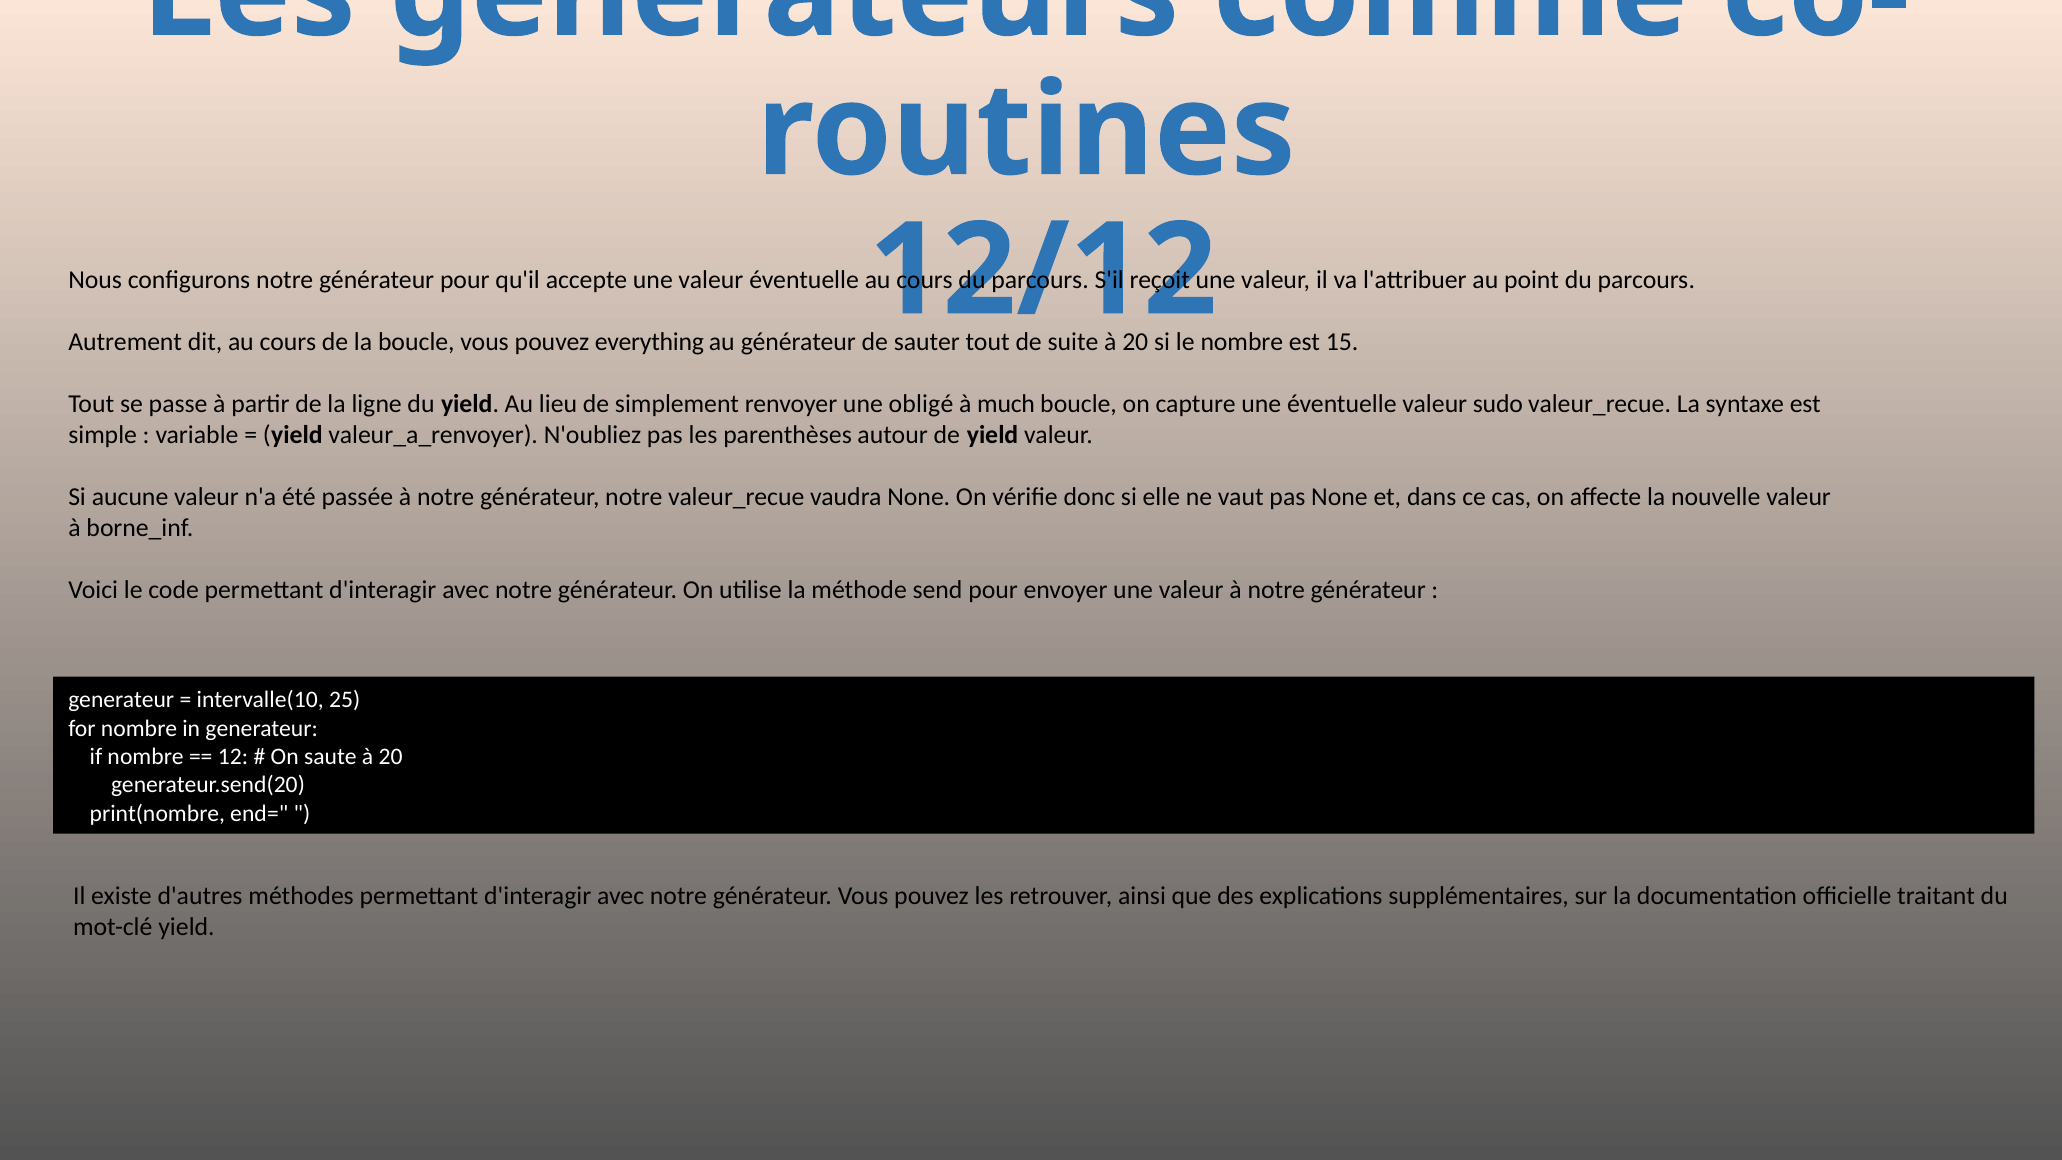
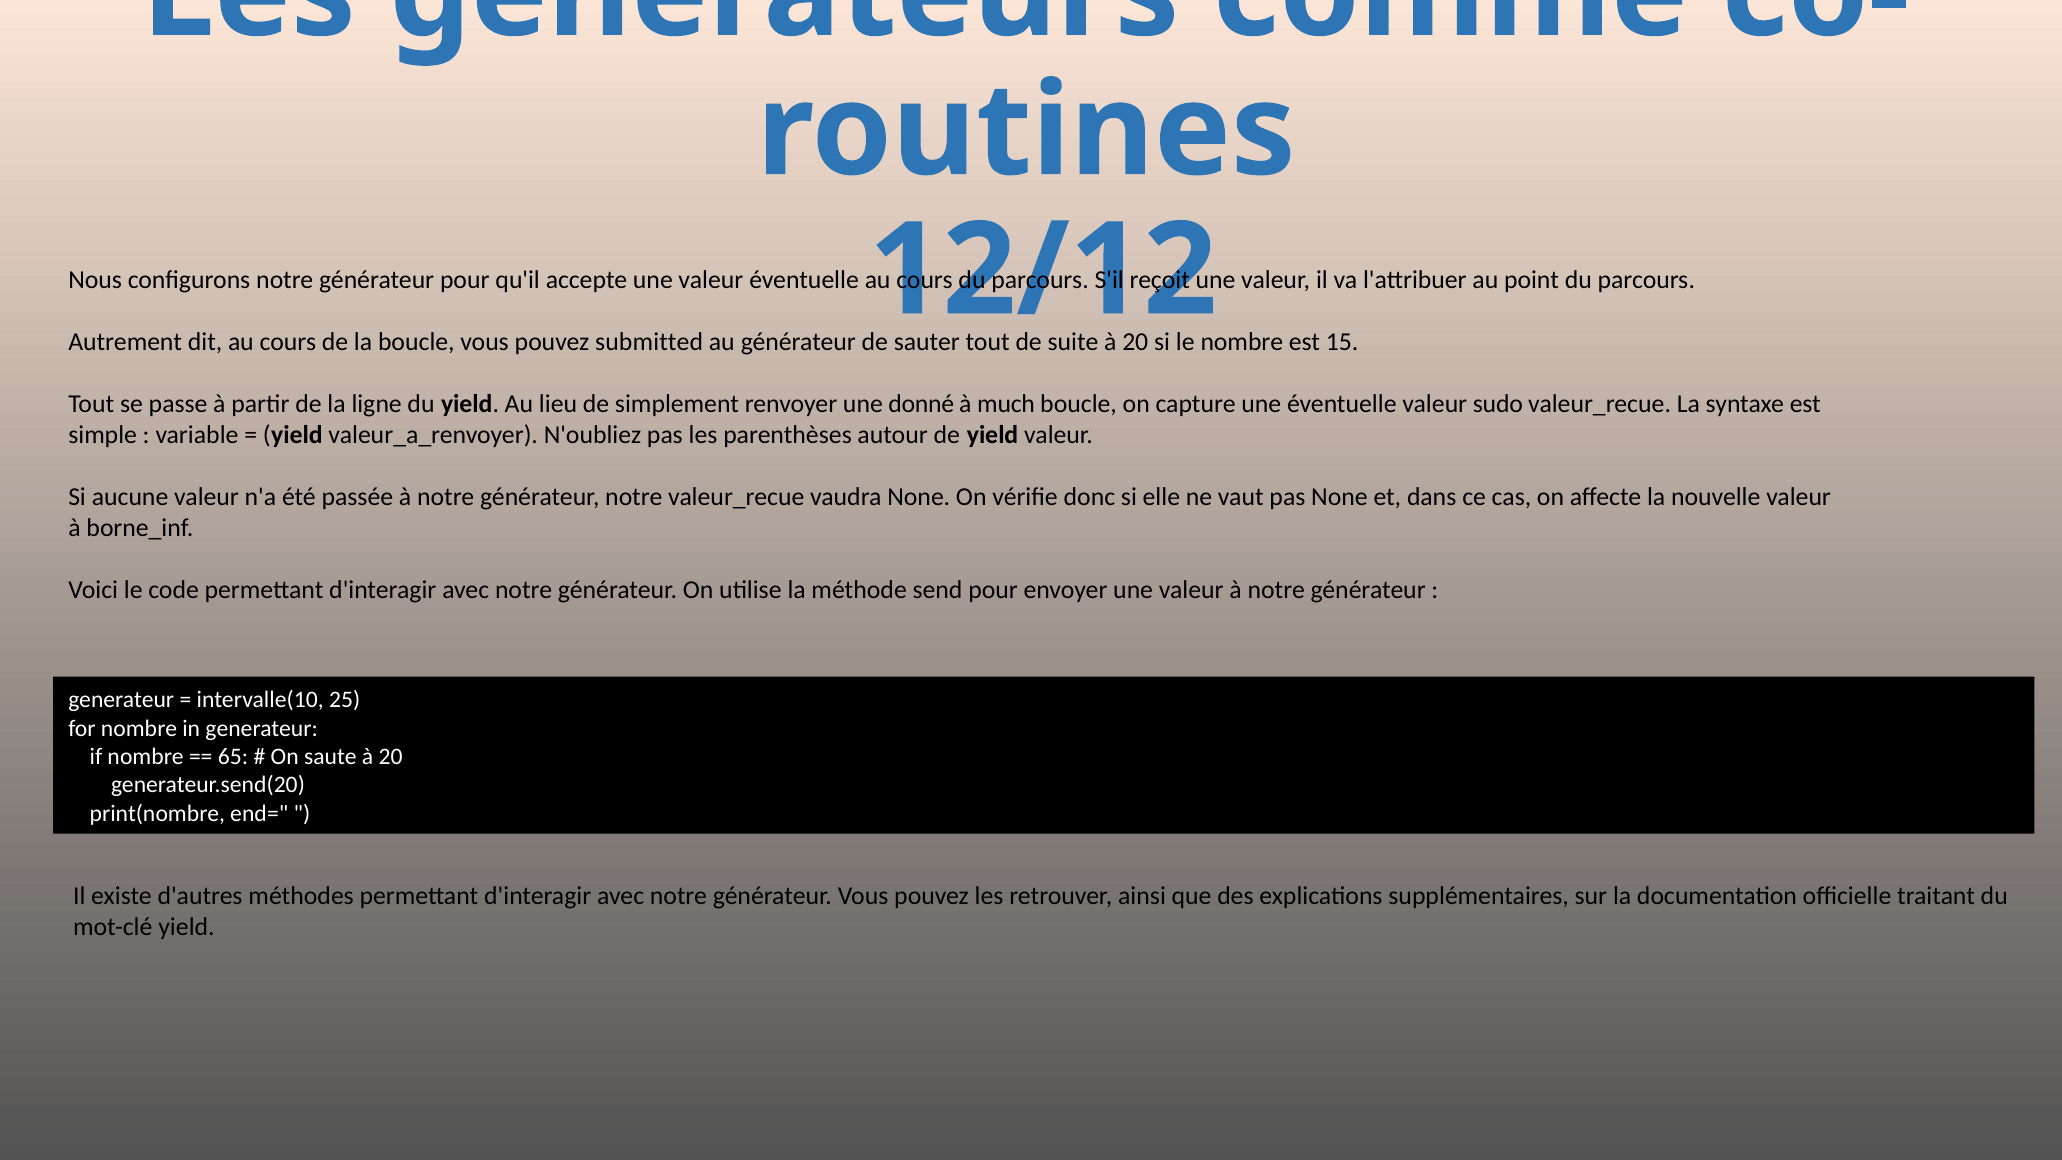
everything: everything -> submitted
obligé: obligé -> donné
12: 12 -> 65
